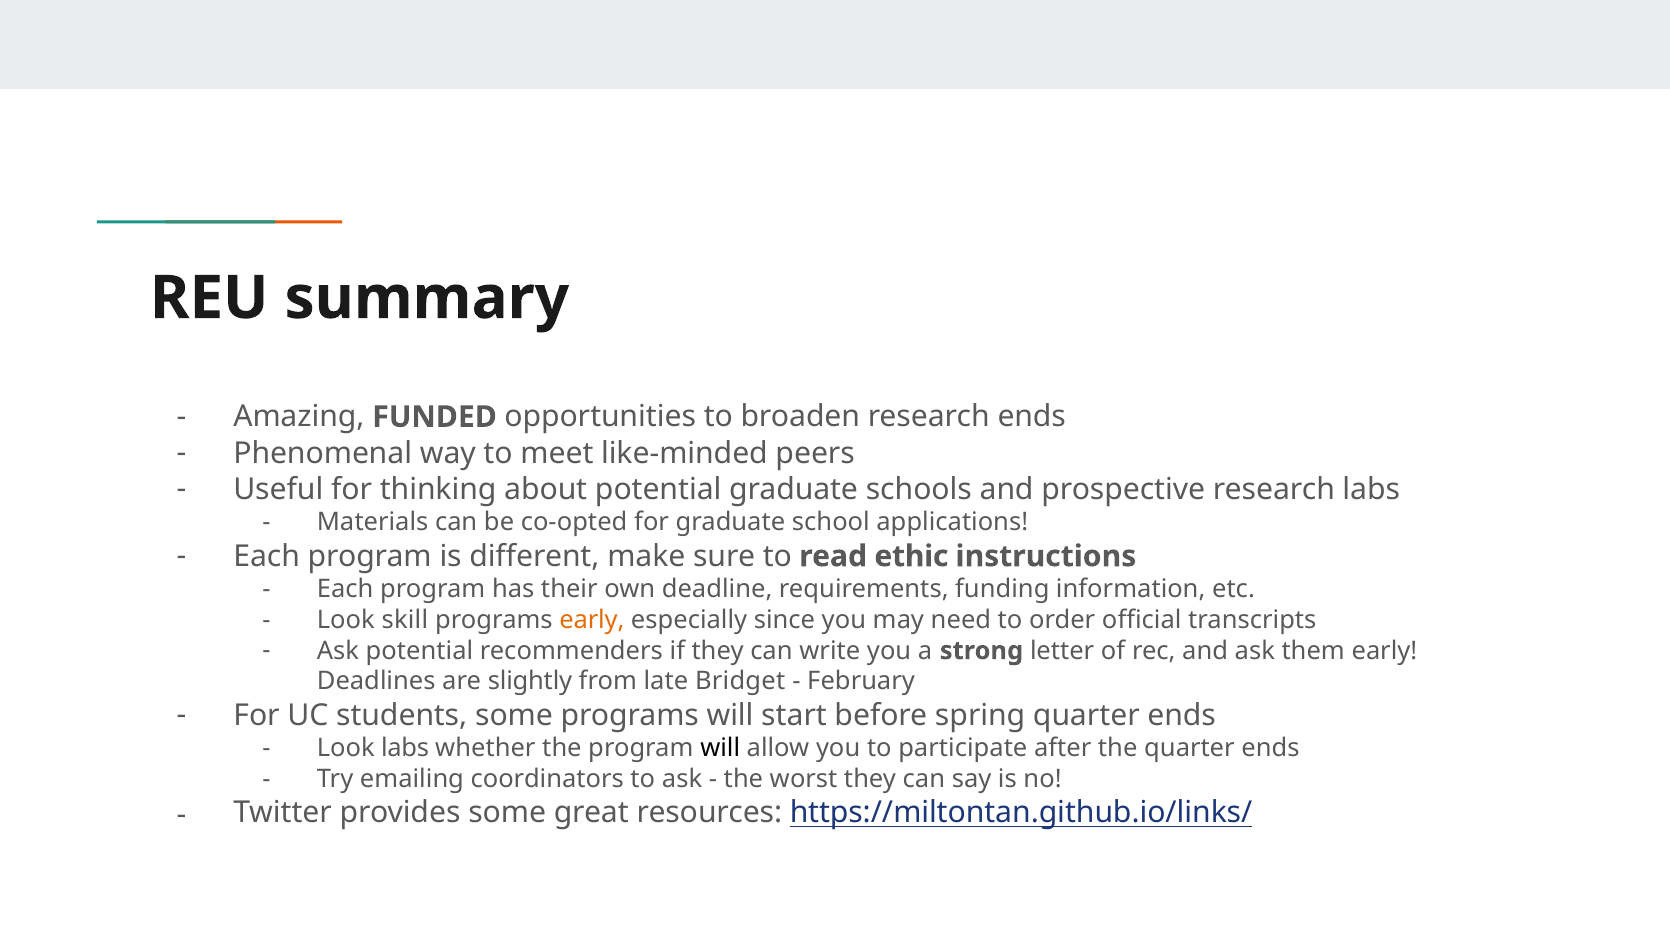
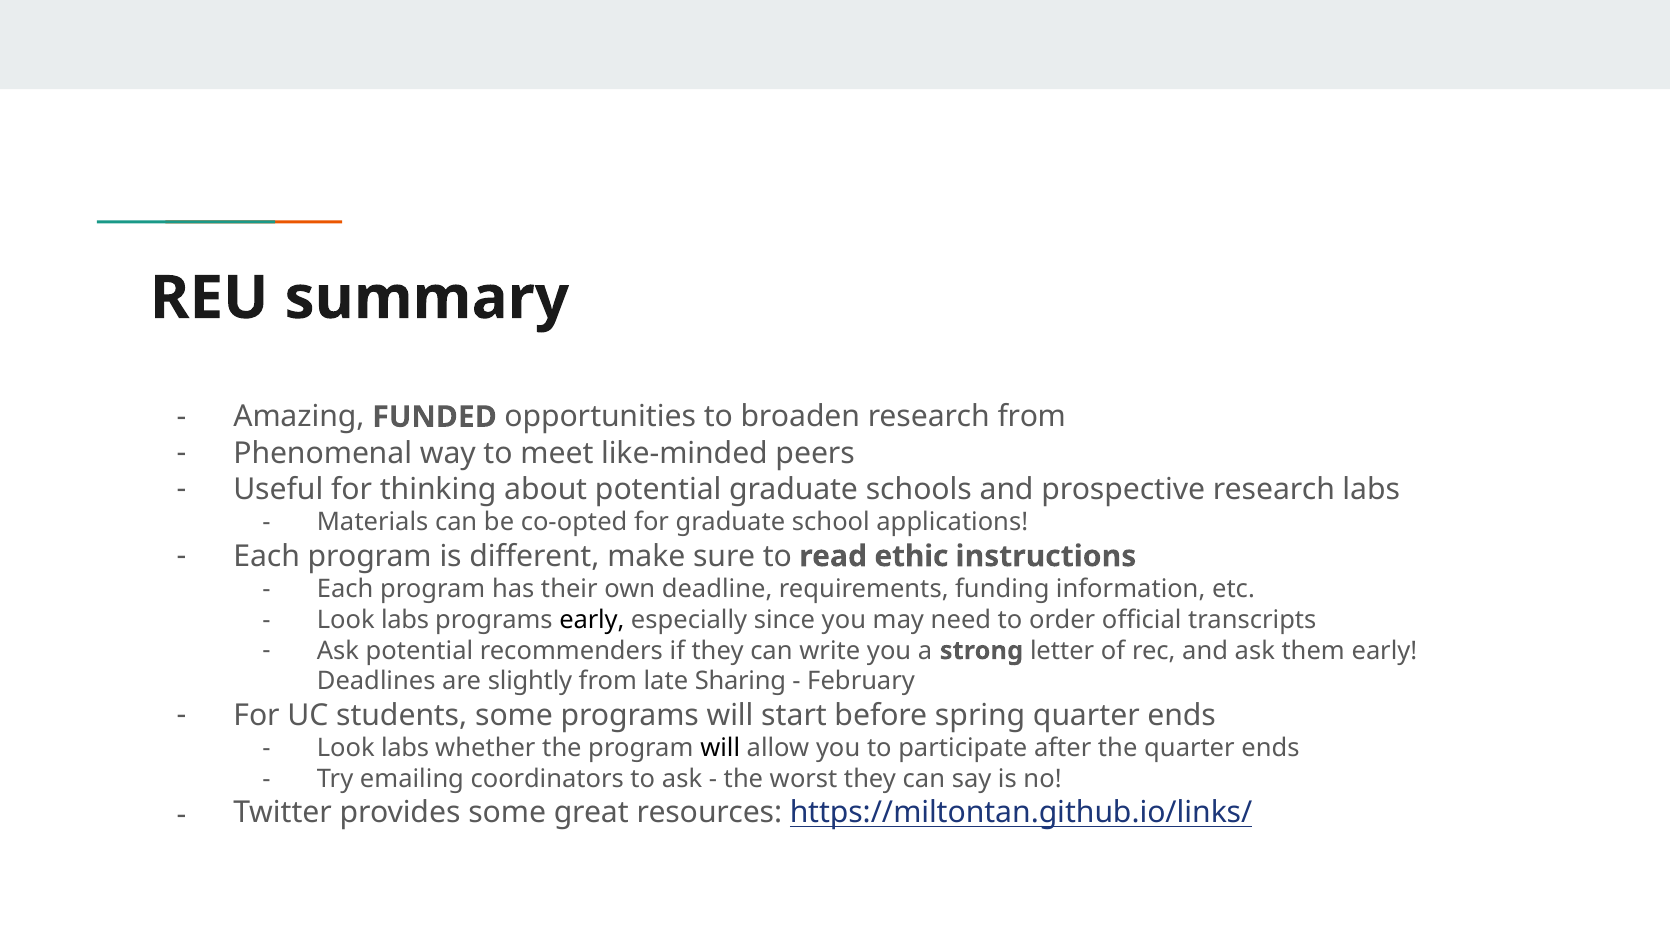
research ends: ends -> from
skill at (405, 620): skill -> labs
early at (592, 620) colour: orange -> black
Bridget: Bridget -> Sharing
